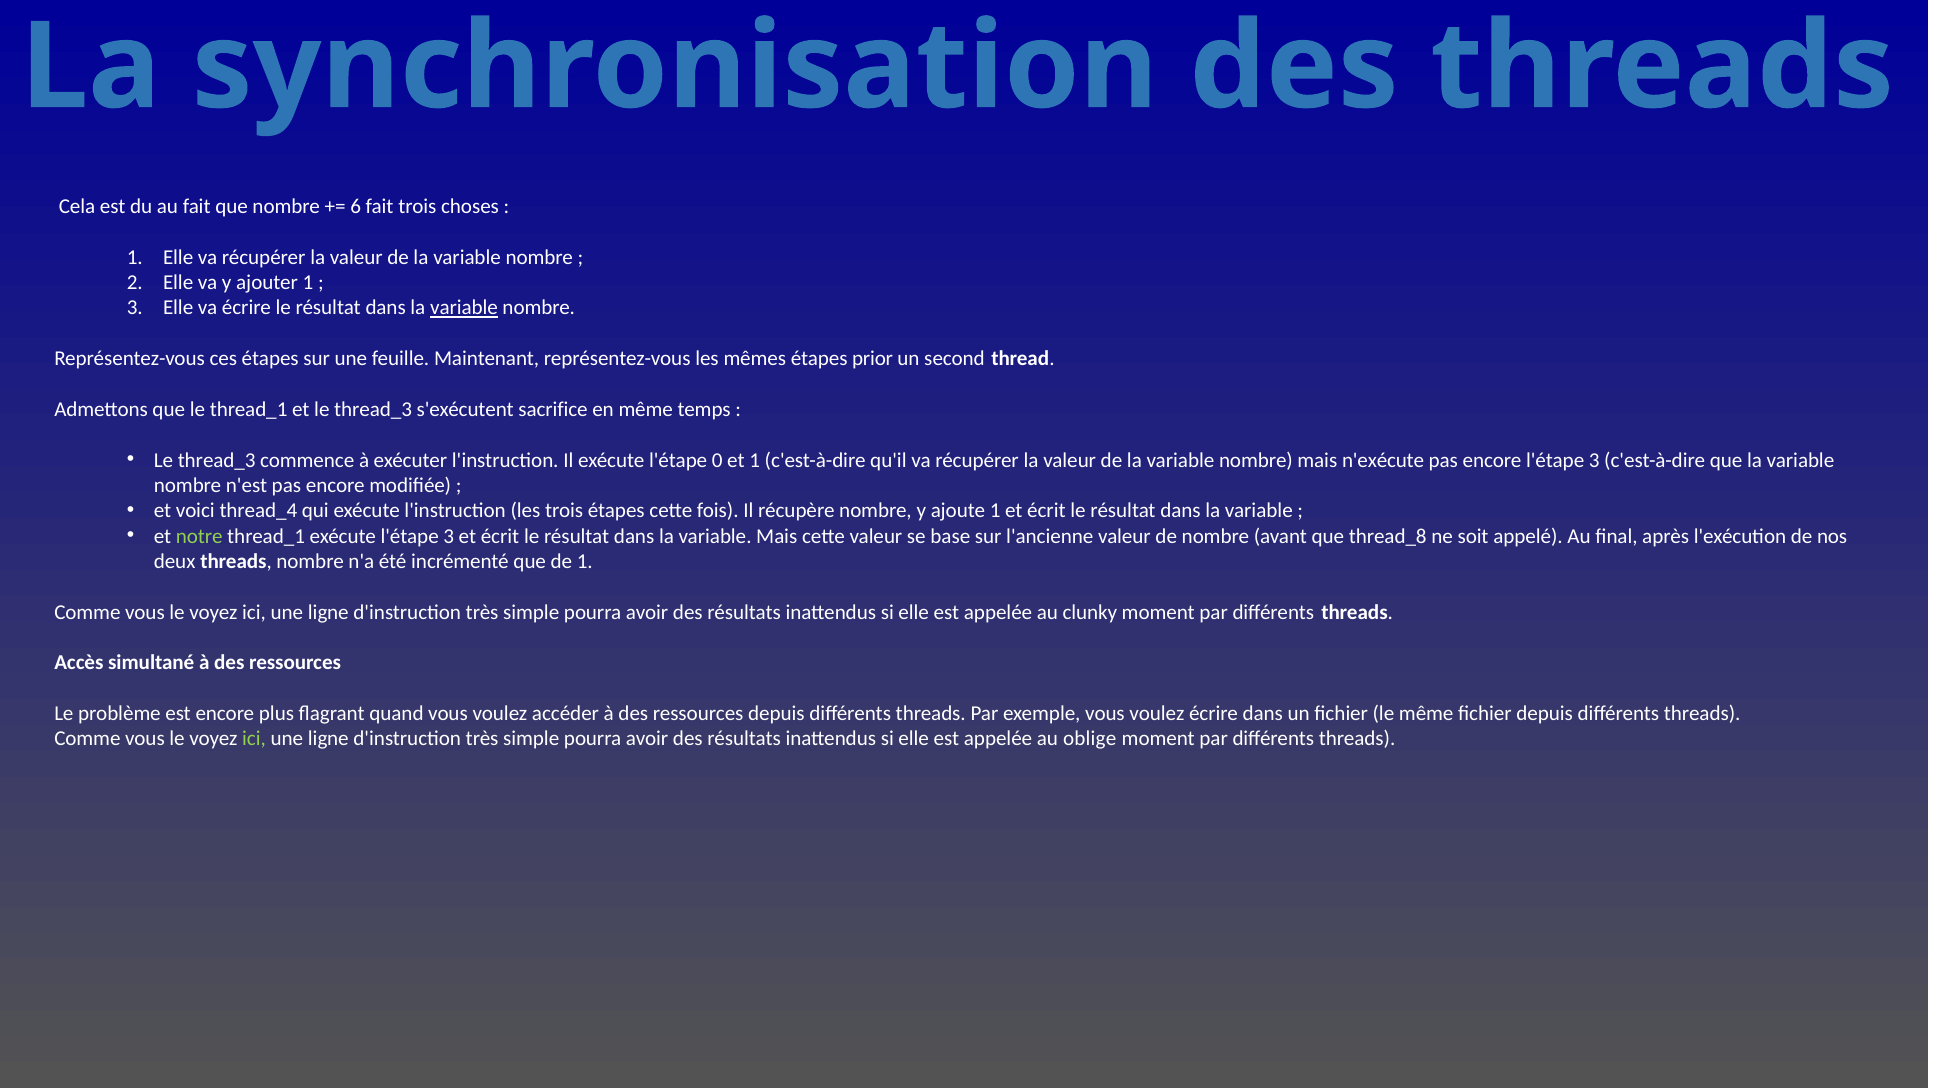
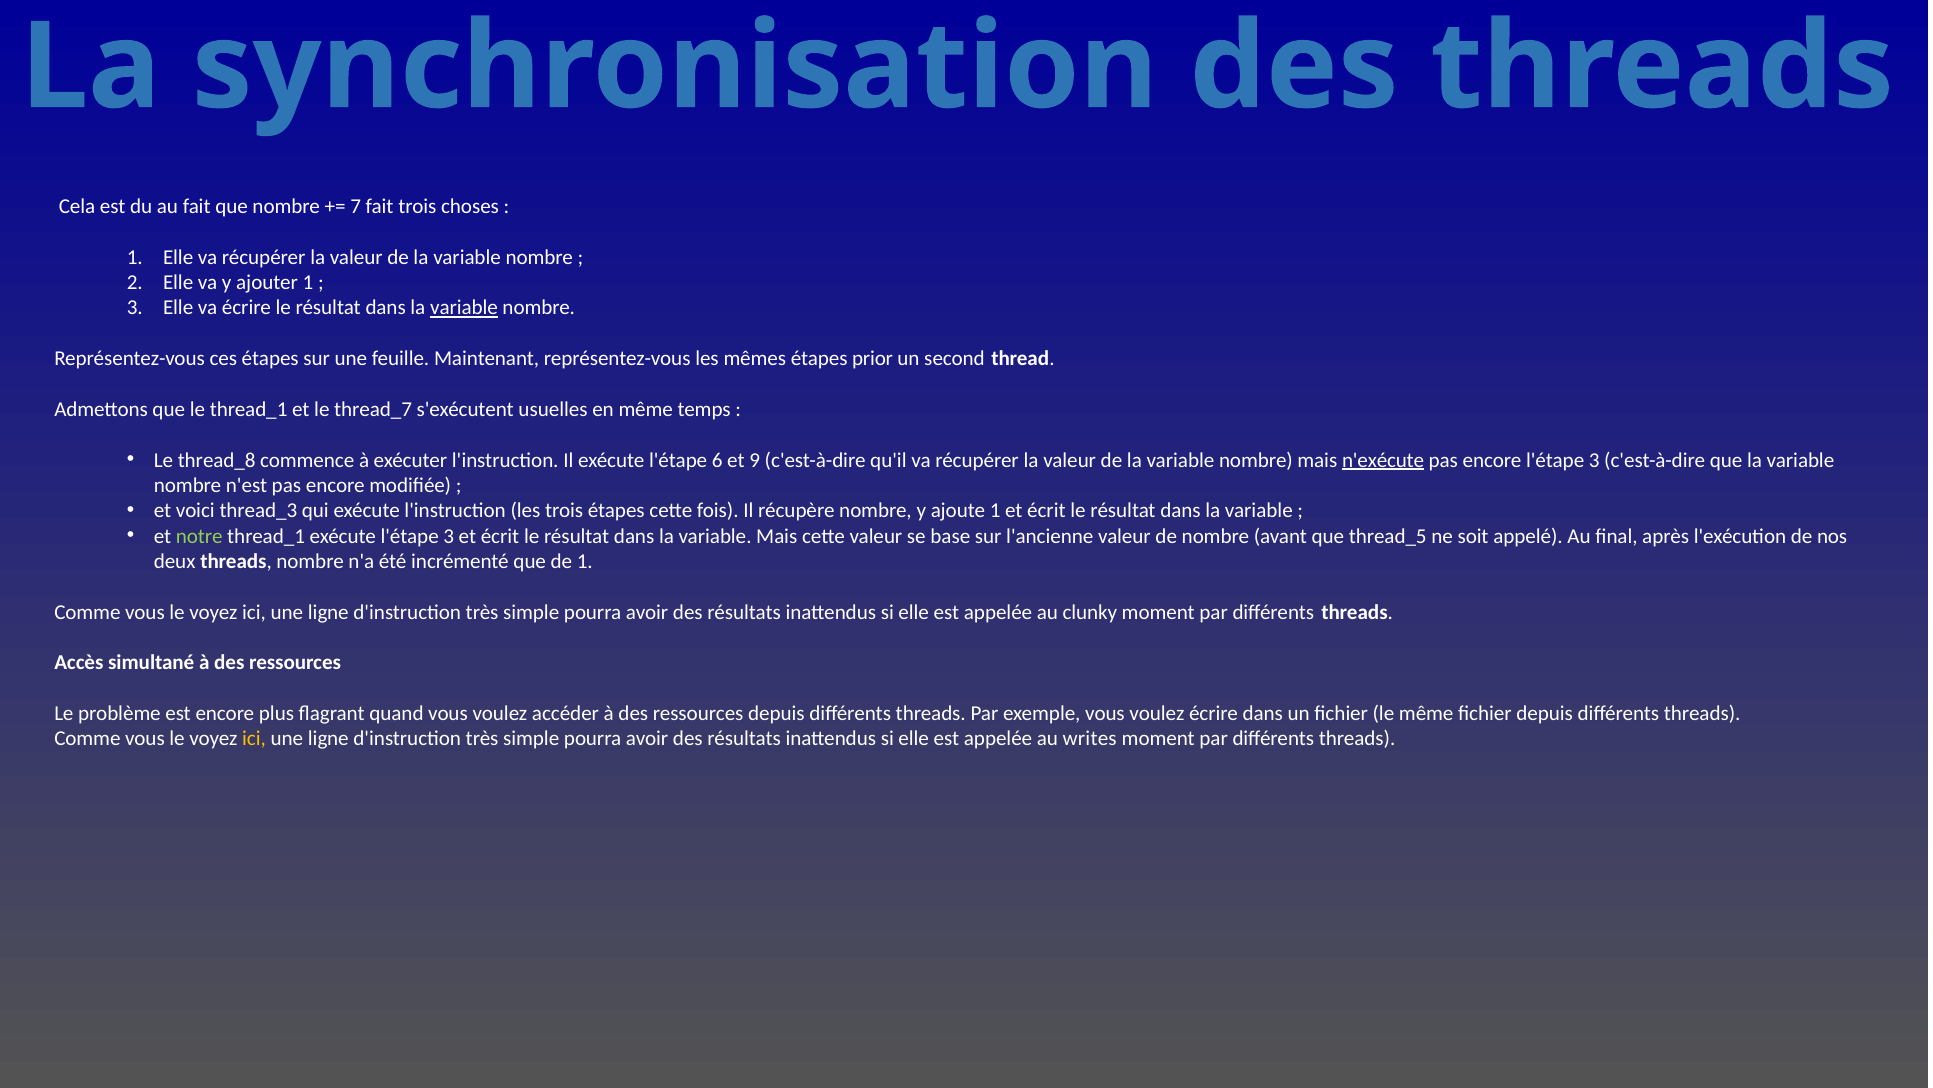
6: 6 -> 7
et le thread_3: thread_3 -> thread_7
sacrifice: sacrifice -> usuelles
thread_3 at (217, 460): thread_3 -> thread_8
0: 0 -> 6
et 1: 1 -> 9
n'exécute underline: none -> present
thread_4: thread_4 -> thread_3
thread_8: thread_8 -> thread_5
ici at (254, 739) colour: light green -> yellow
oblige: oblige -> writes
